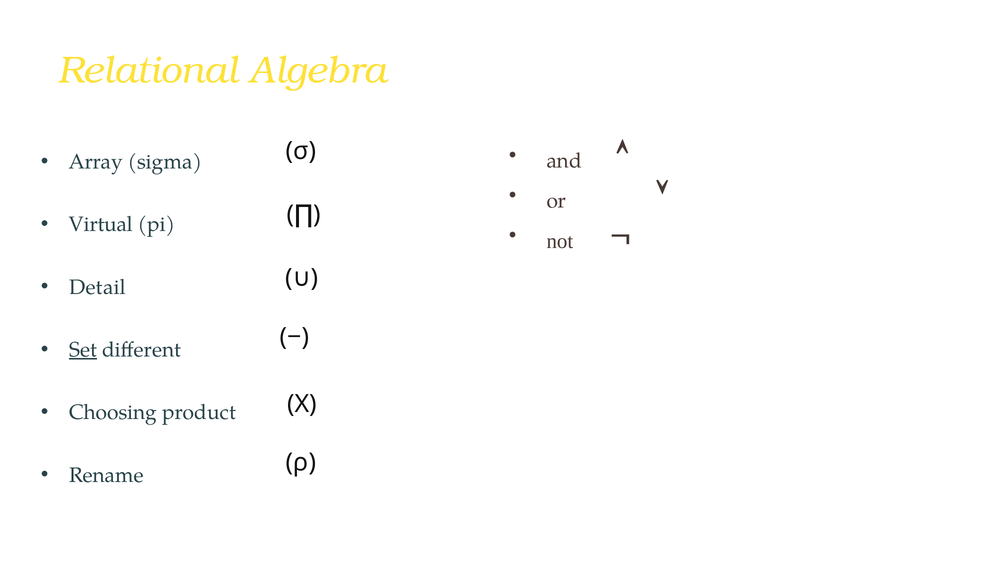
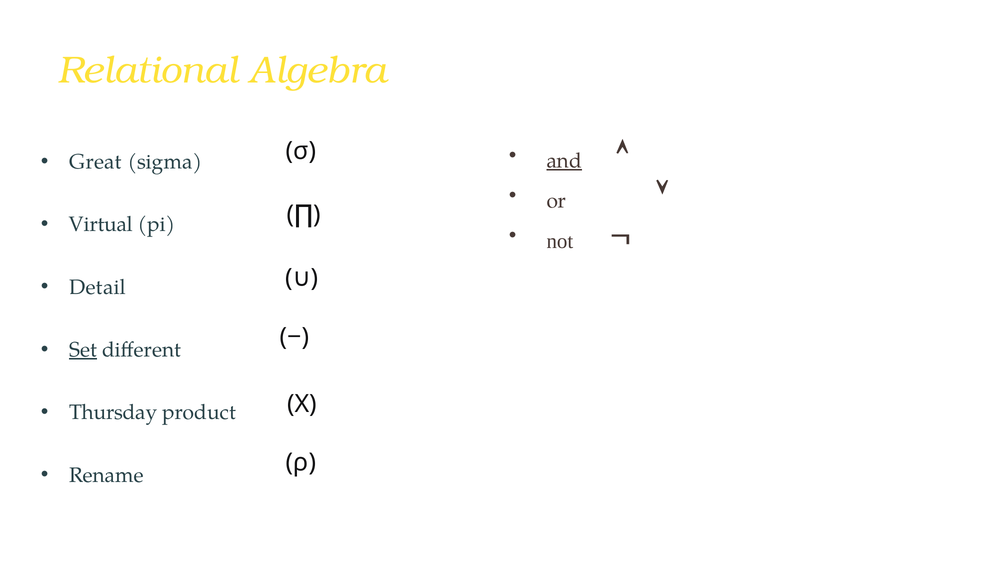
Array: Array -> Great
and underline: none -> present
Choosing: Choosing -> Thursday
